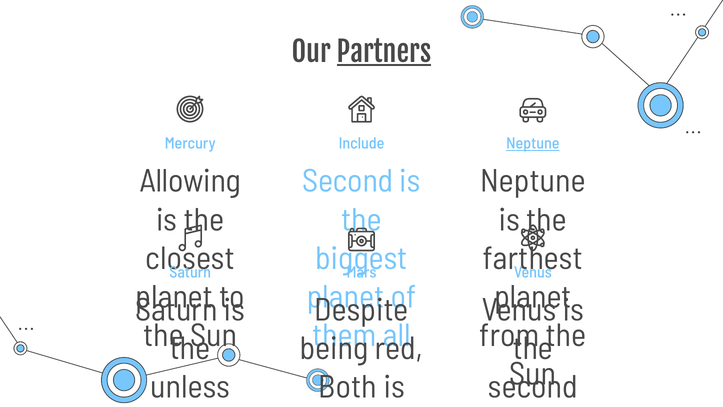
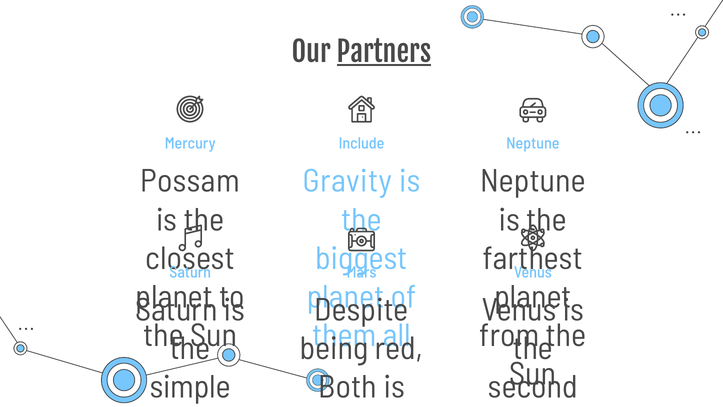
Neptune at (533, 144) underline: present -> none
Allowing: Allowing -> Possam
Second at (348, 181): Second -> Gravity
unless: unless -> simple
